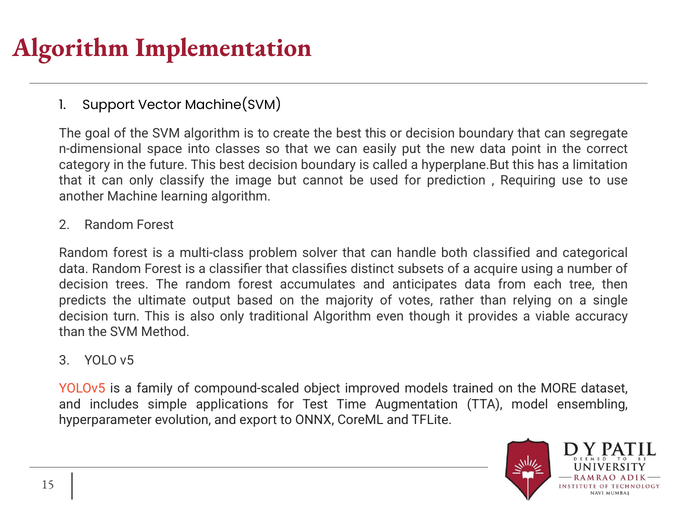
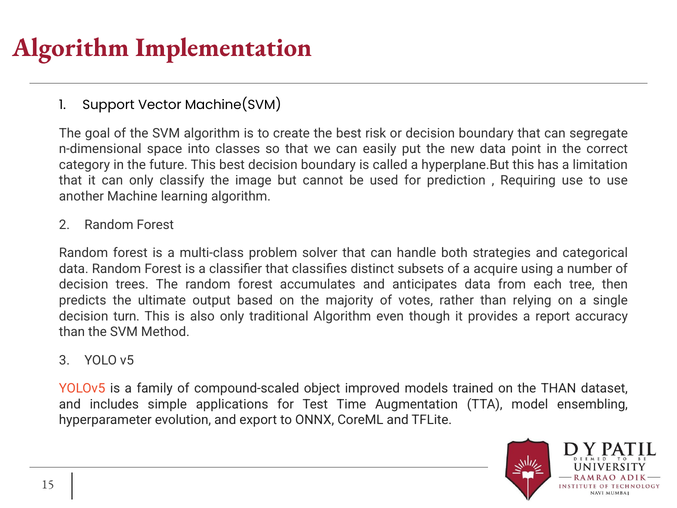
best this: this -> risk
classified: classified -> strategies
viable: viable -> report
the MORE: MORE -> THAN
